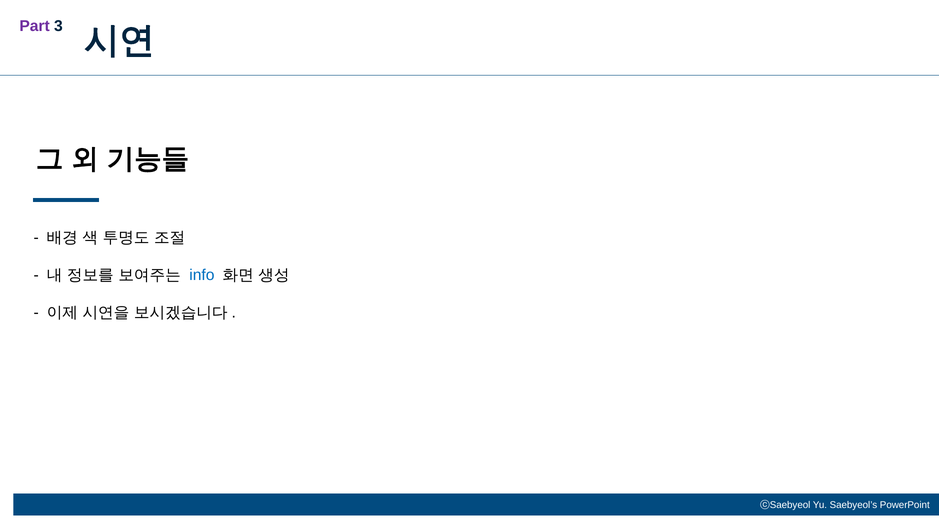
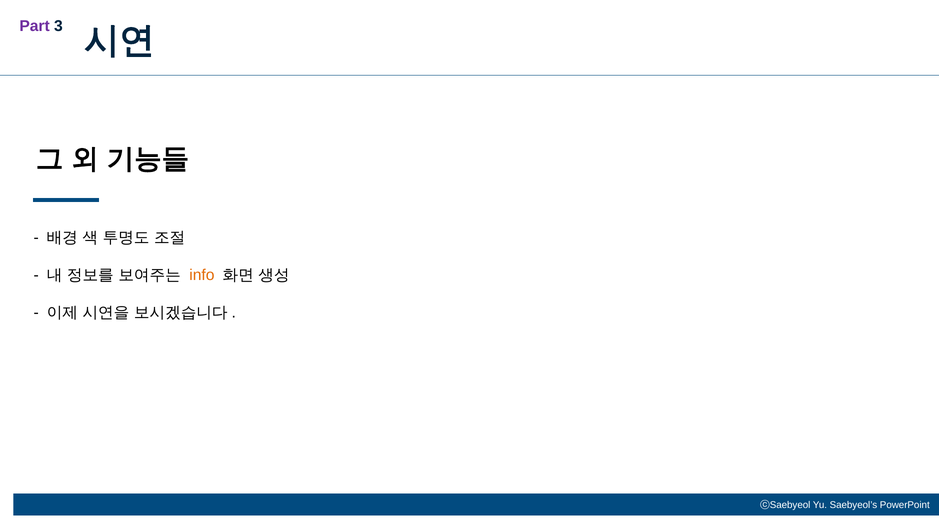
info colour: blue -> orange
